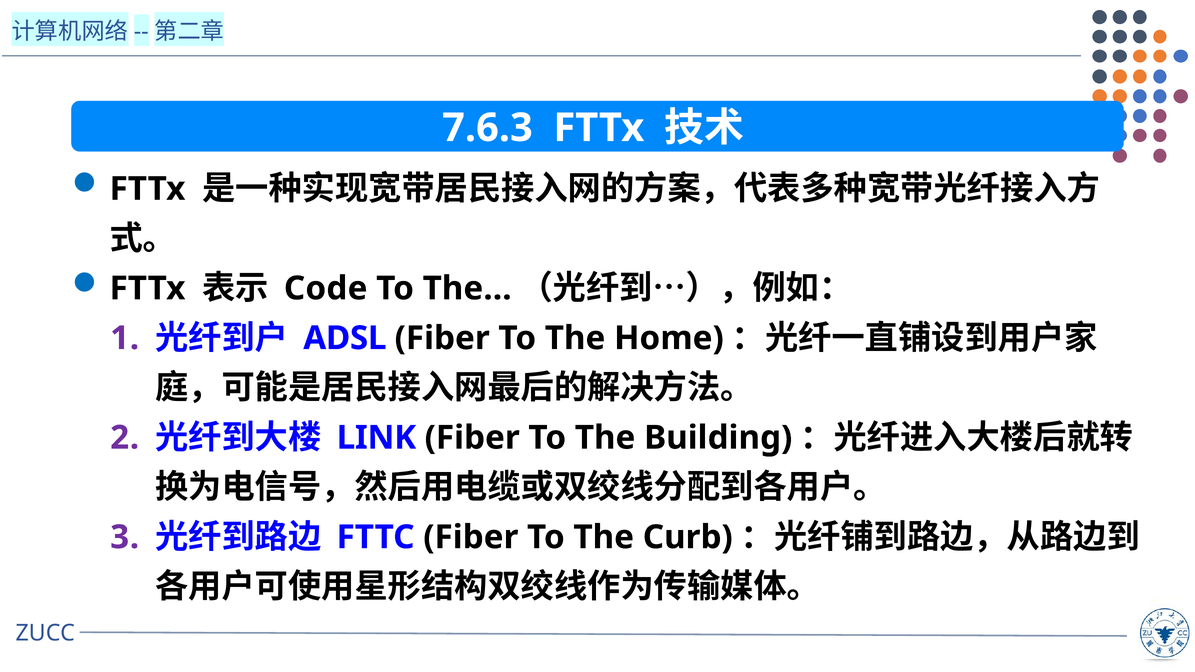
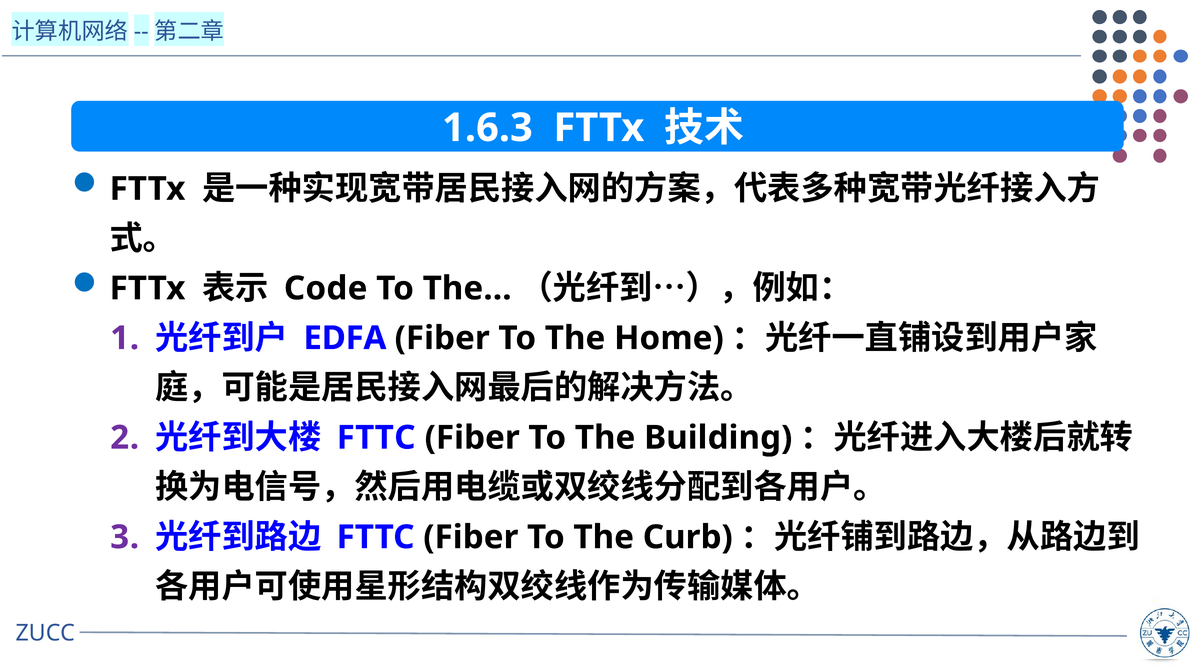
7.6.3: 7.6.3 -> 1.6.3
ADSL: ADSL -> EDFA
LINK at (376, 438): LINK -> FTTC
